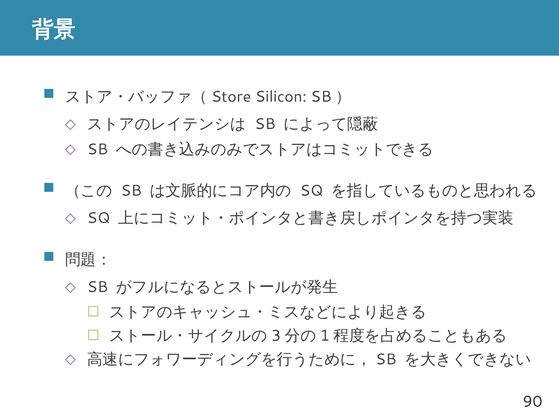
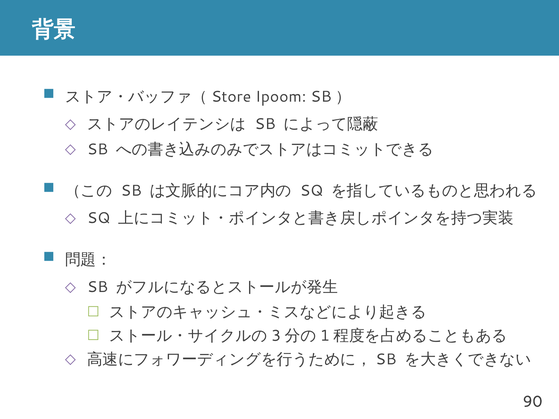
Silicon: Silicon -> Ipoom
